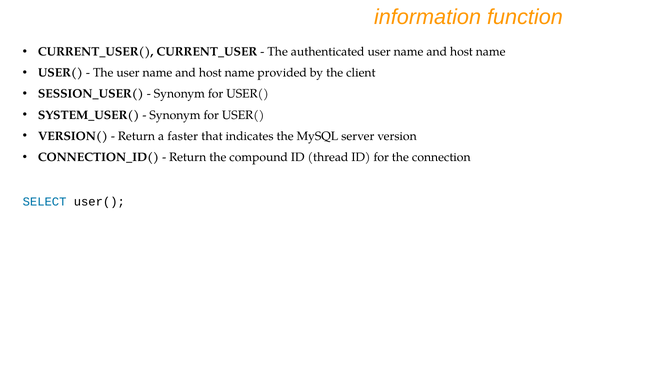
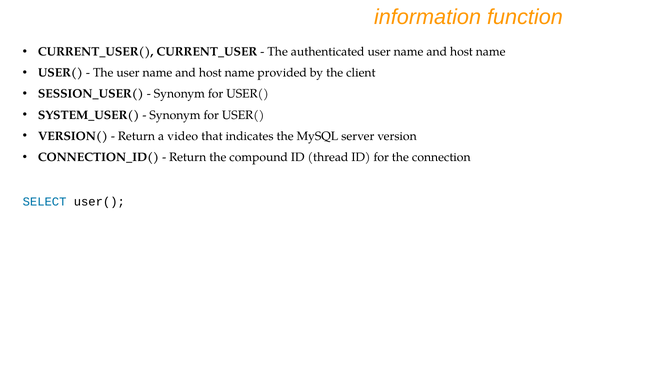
faster: faster -> video
